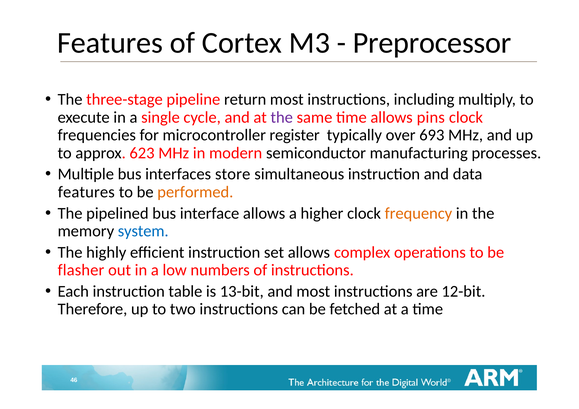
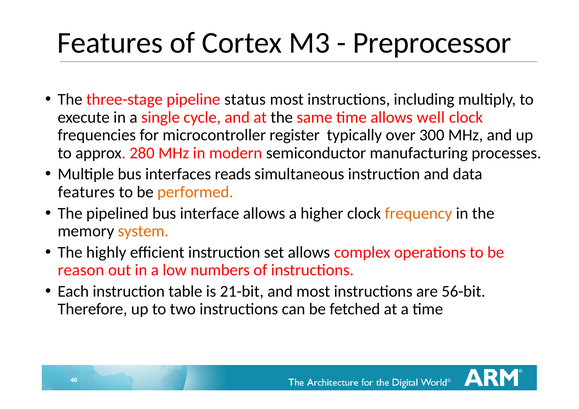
return: return -> status
the at (282, 117) colour: purple -> black
pins: pins -> well
693: 693 -> 300
623: 623 -> 280
store: store -> reads
system colour: blue -> orange
flasher: flasher -> reason
13-bit: 13-bit -> 21-bit
12-bit: 12-bit -> 56-bit
